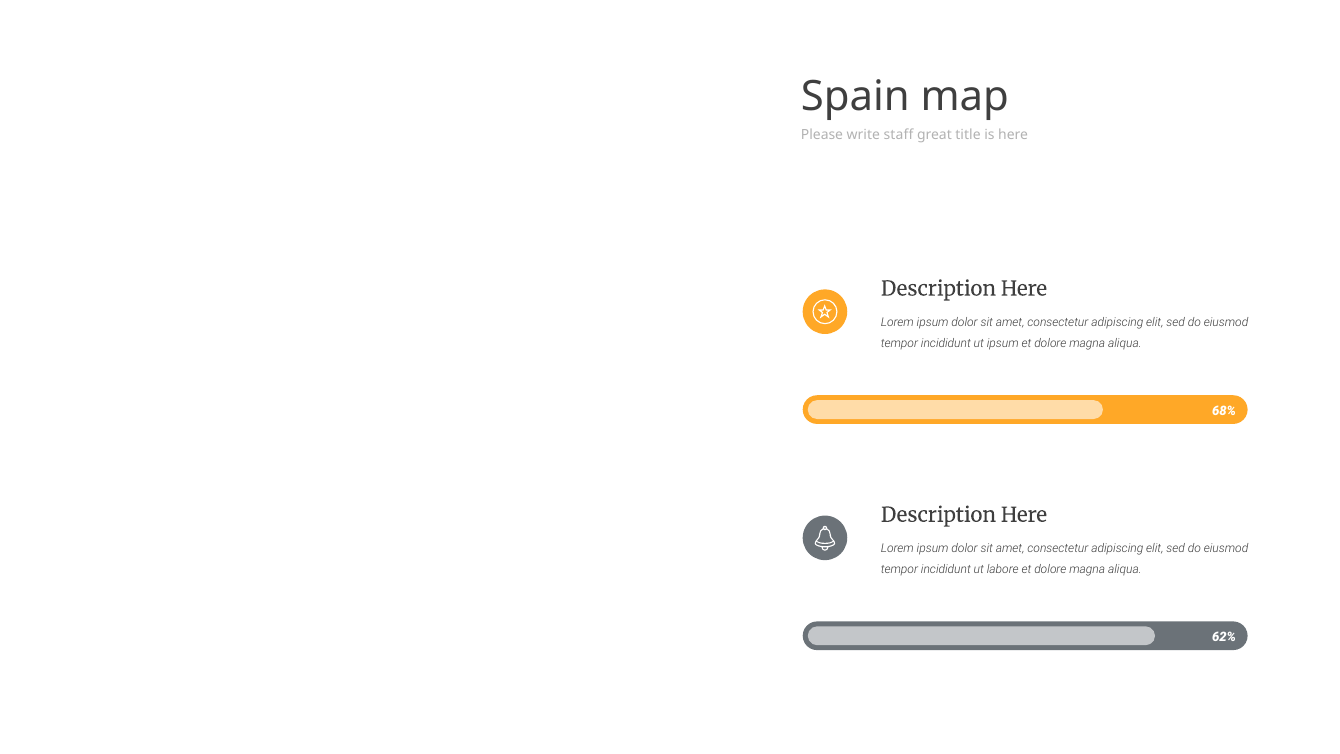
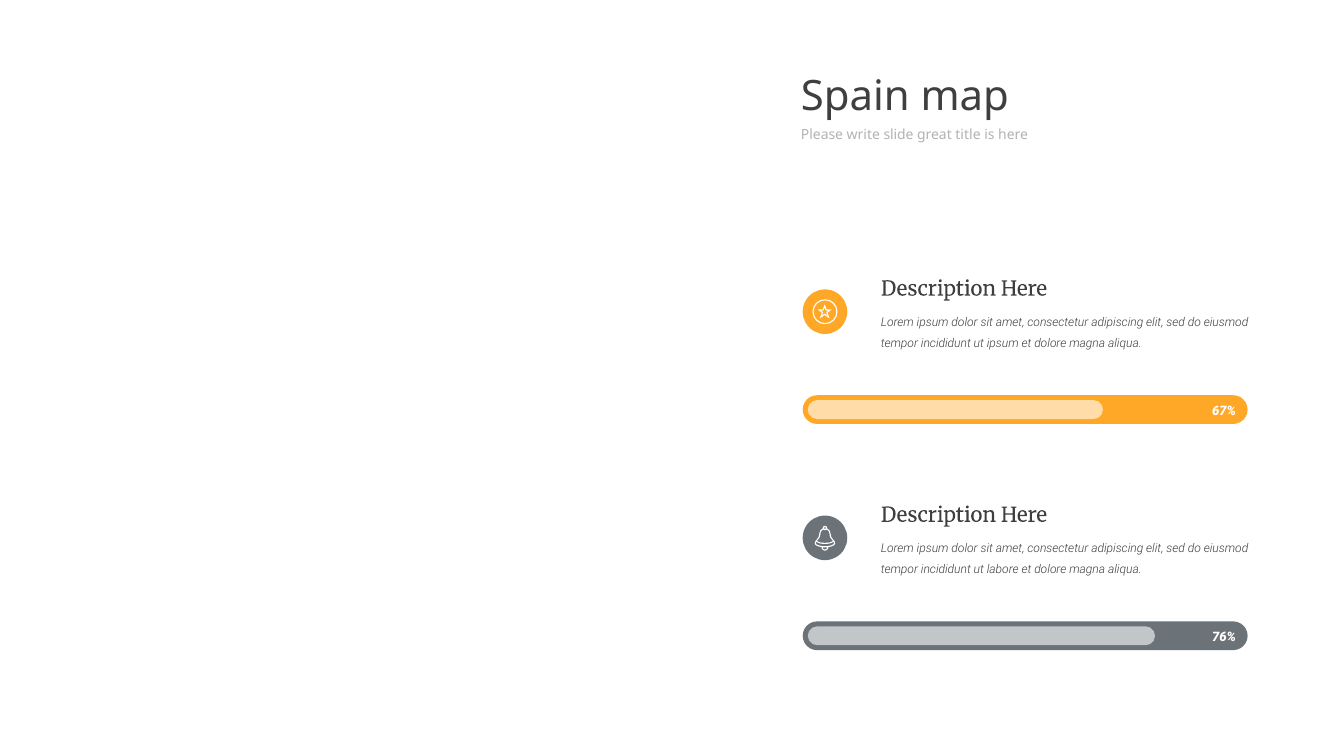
staff: staff -> slide
68%: 68% -> 67%
62%: 62% -> 76%
